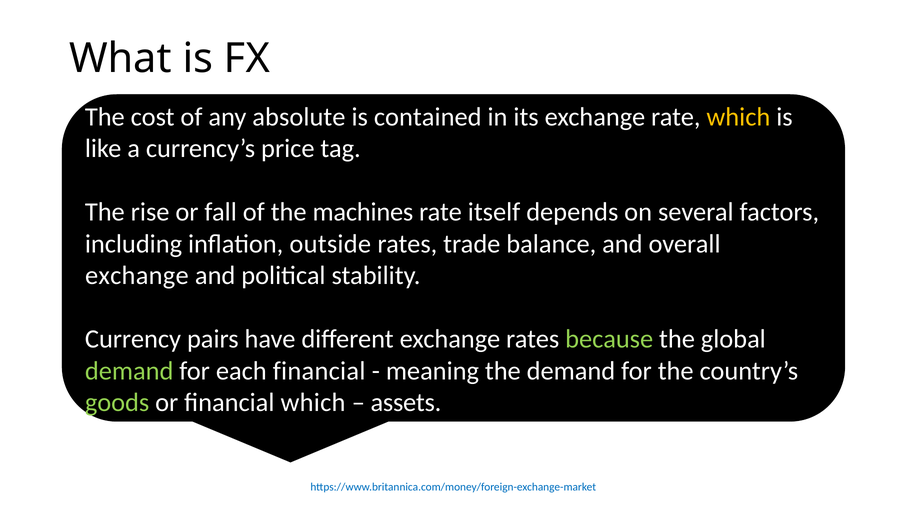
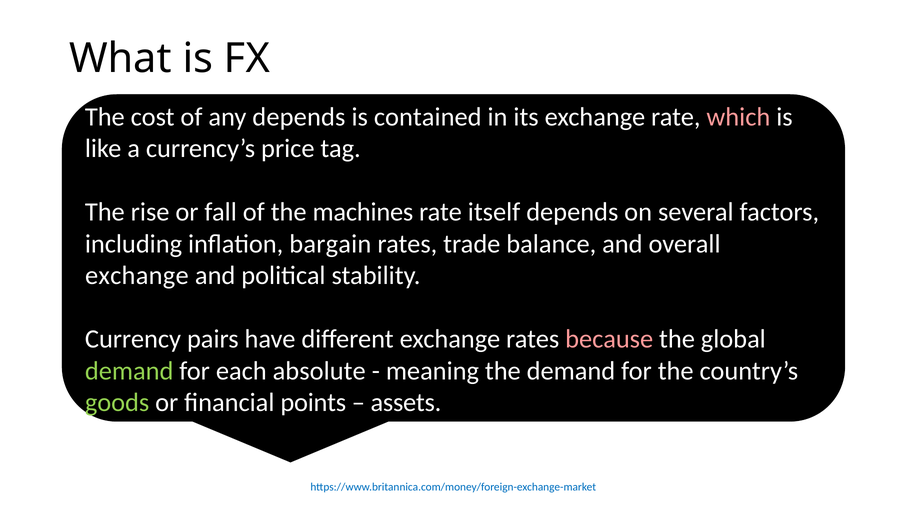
any absolute: absolute -> depends
which at (738, 117) colour: yellow -> pink
outside: outside -> bargain
because colour: light green -> pink
each financial: financial -> absolute
financial which: which -> points
